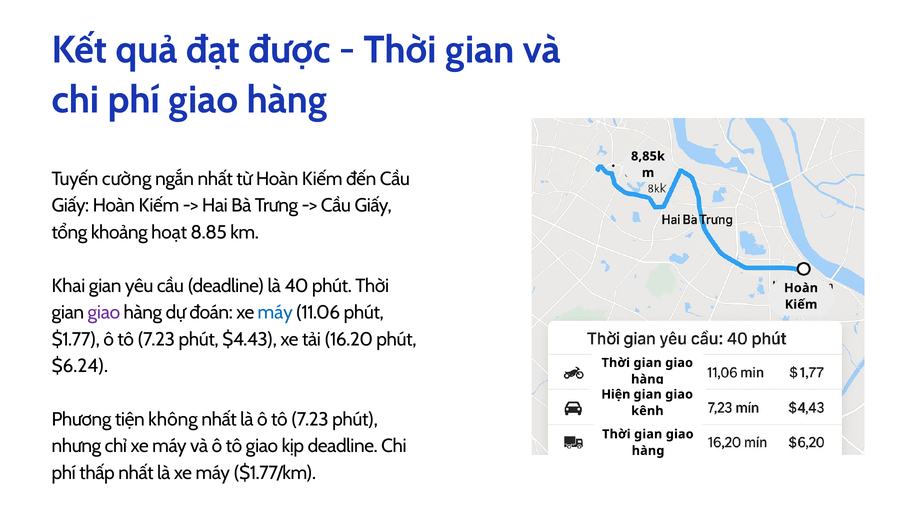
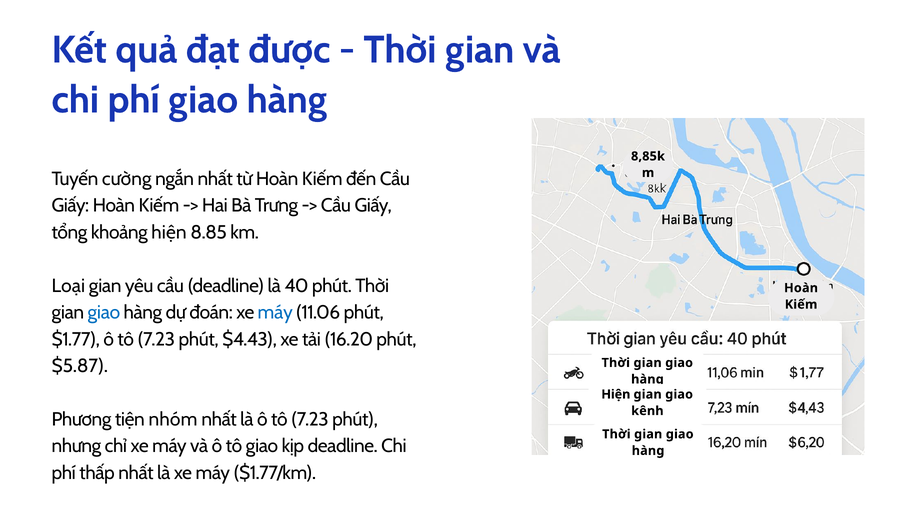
khoảng hoạt: hoạt -> hiện
Khai: Khai -> Loại
giao at (104, 313) colour: purple -> blue
$6.24: $6.24 -> $5.87
không: không -> nhóm
